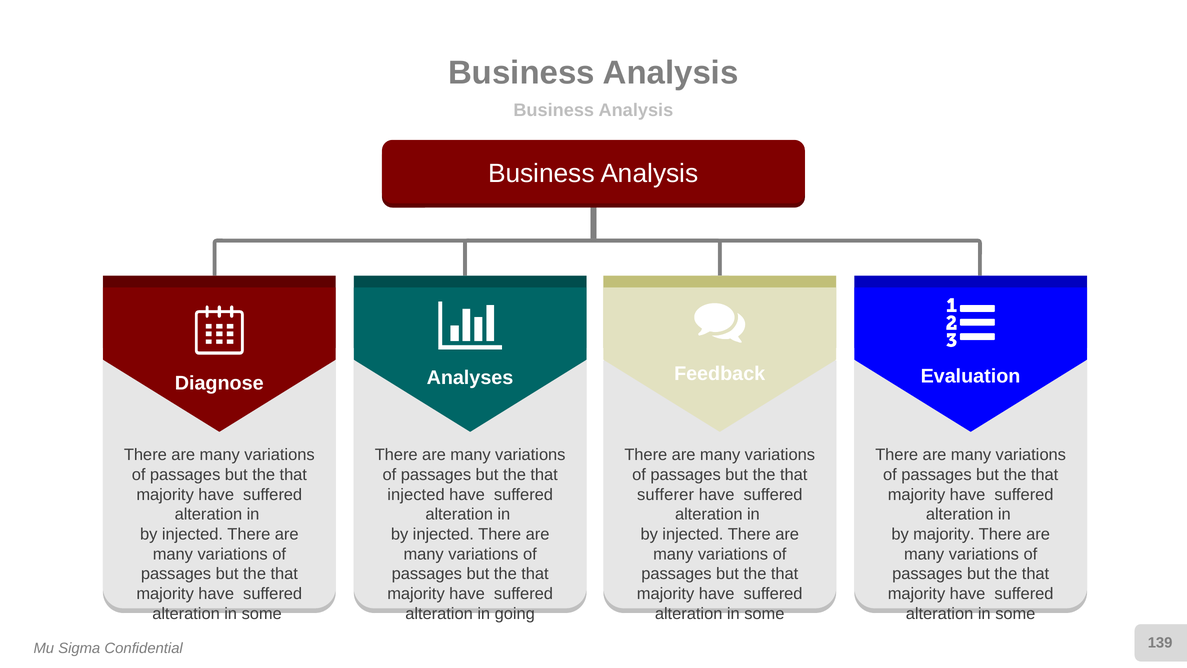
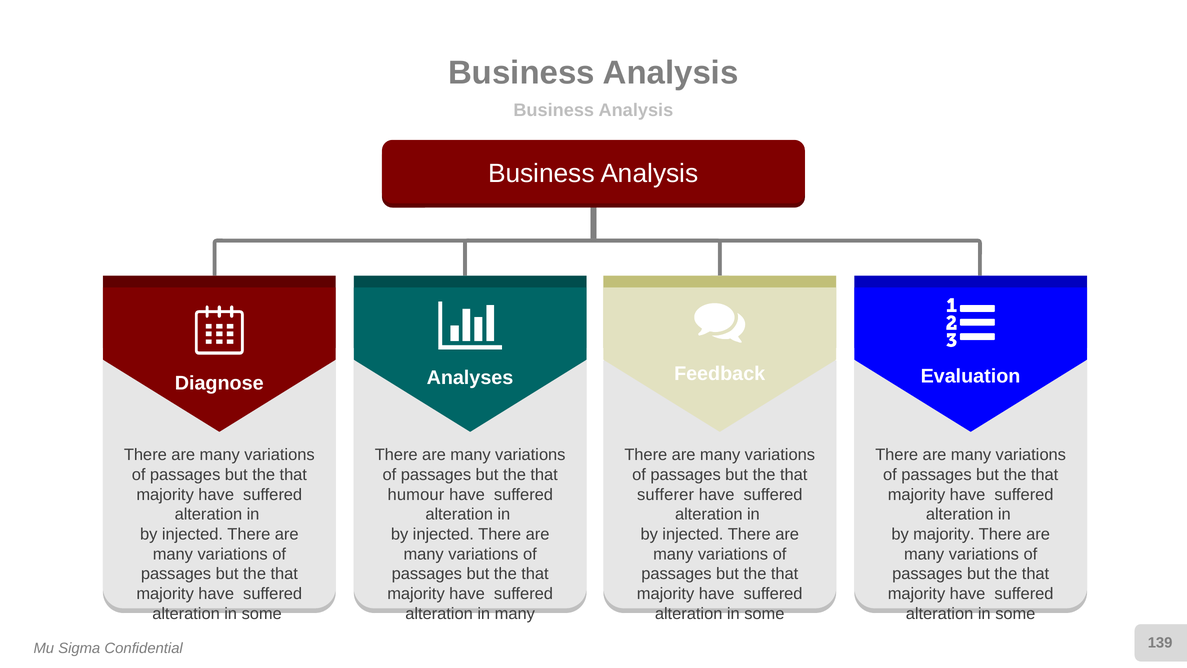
injected at (416, 494): injected -> humour
in going: going -> many
